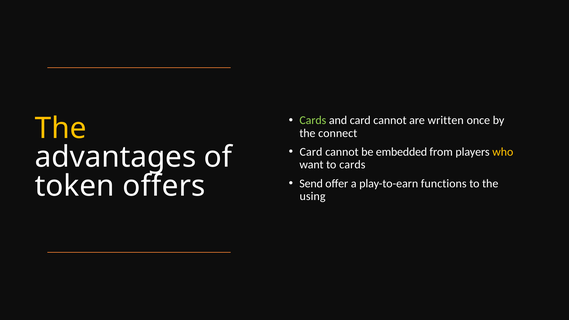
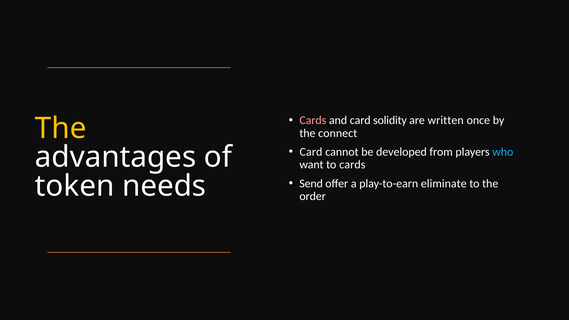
Cards at (313, 120) colour: light green -> pink
and card cannot: cannot -> solidity
embedded: embedded -> developed
who colour: yellow -> light blue
functions: functions -> eliminate
offers: offers -> needs
using: using -> order
